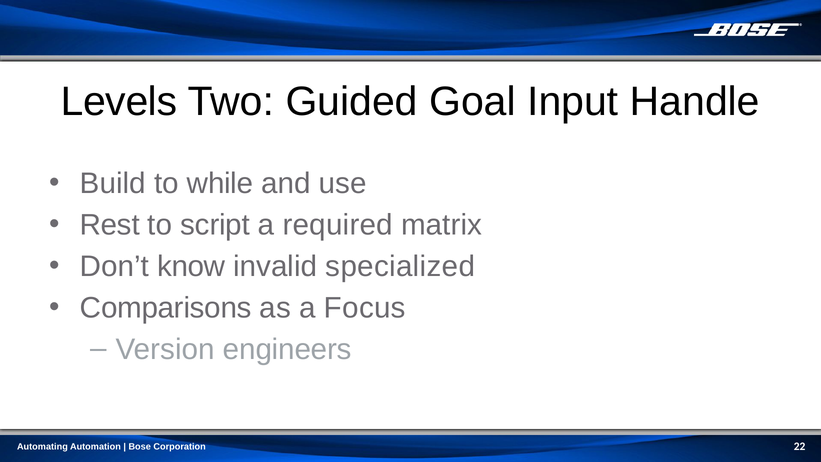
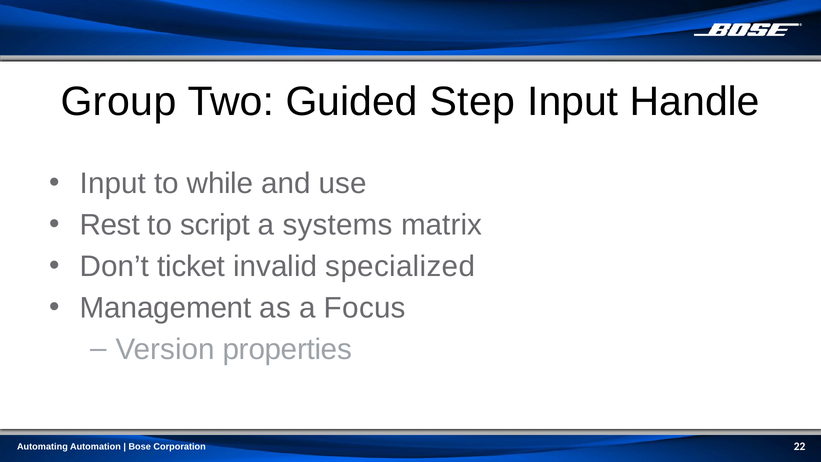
Levels: Levels -> Group
Goal: Goal -> Step
Build at (113, 184): Build -> Input
required: required -> systems
know: know -> ticket
Comparisons: Comparisons -> Management
engineers: engineers -> properties
